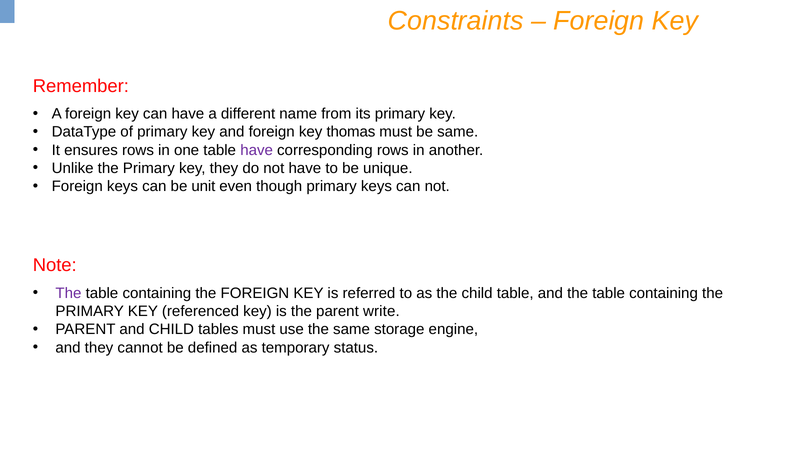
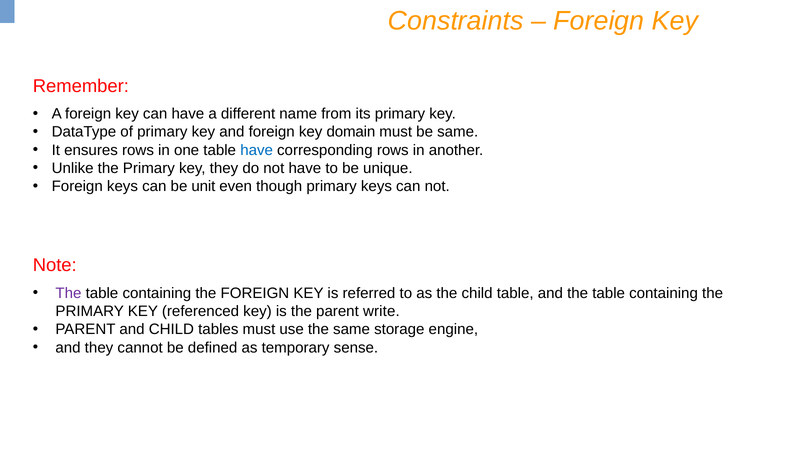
thomas: thomas -> domain
have at (257, 150) colour: purple -> blue
status: status -> sense
